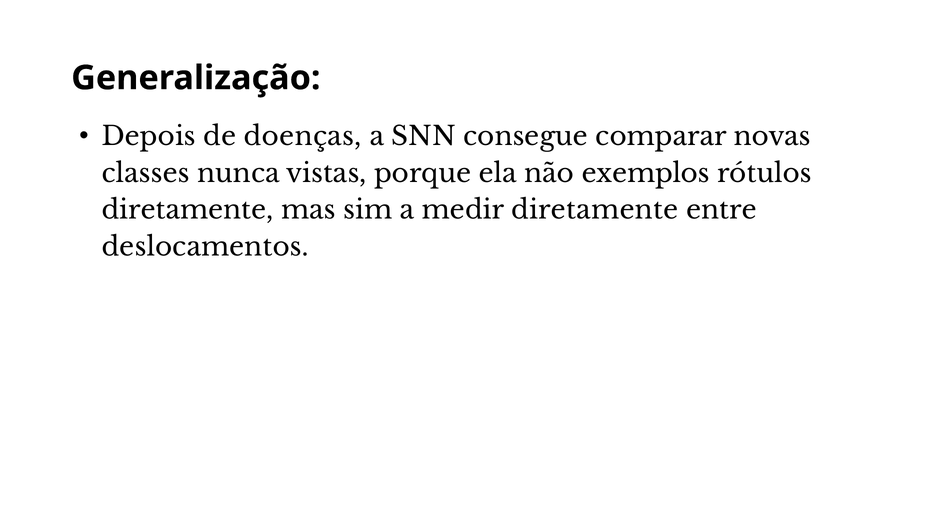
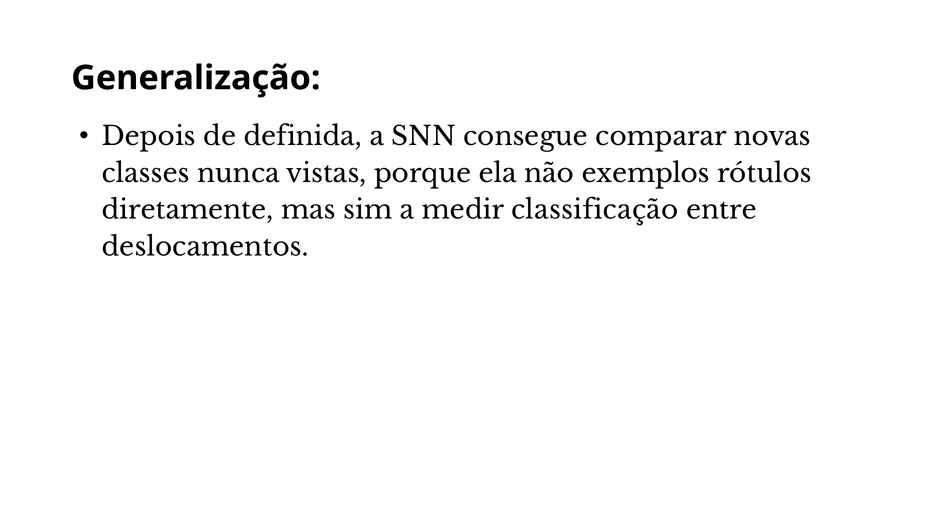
doenças: doenças -> definida
medir diretamente: diretamente -> classificação
